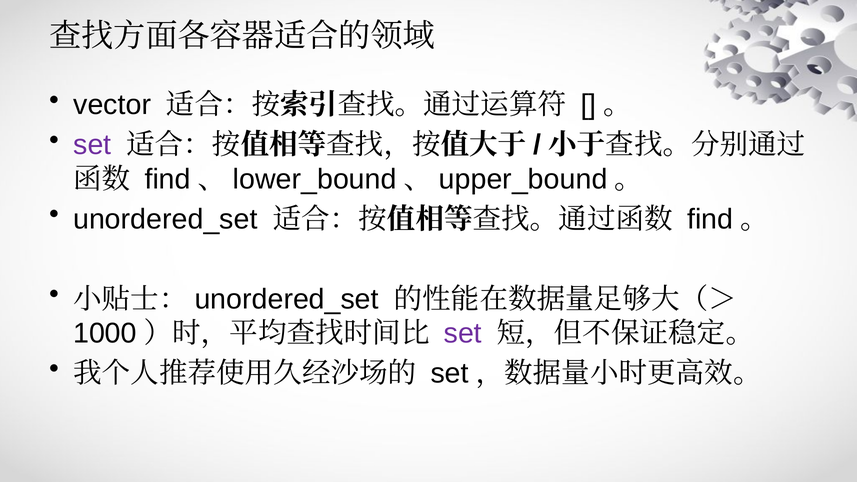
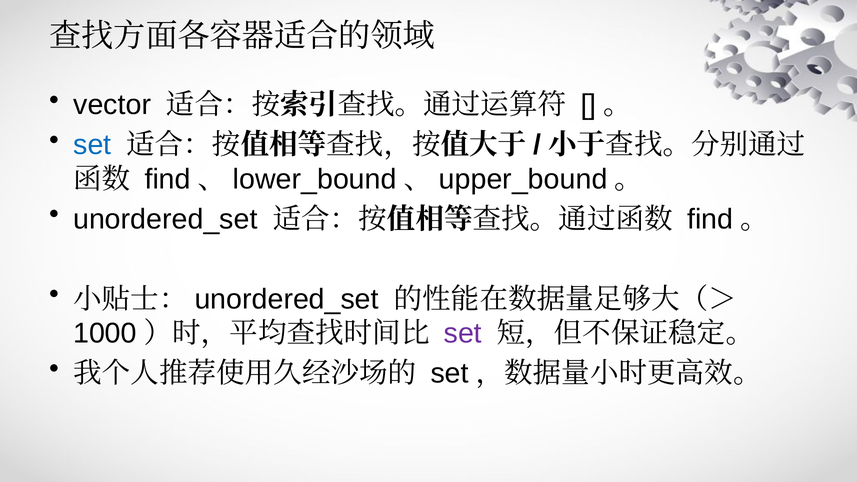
set at (92, 145) colour: purple -> blue
